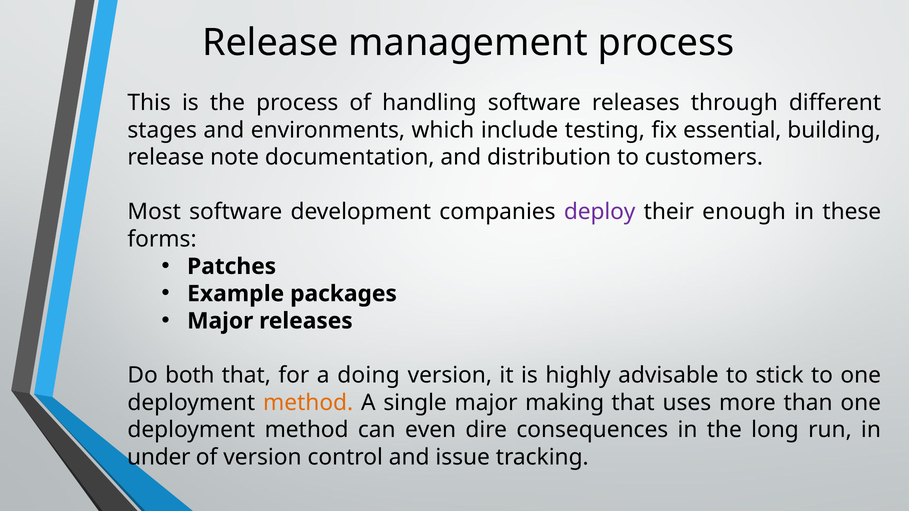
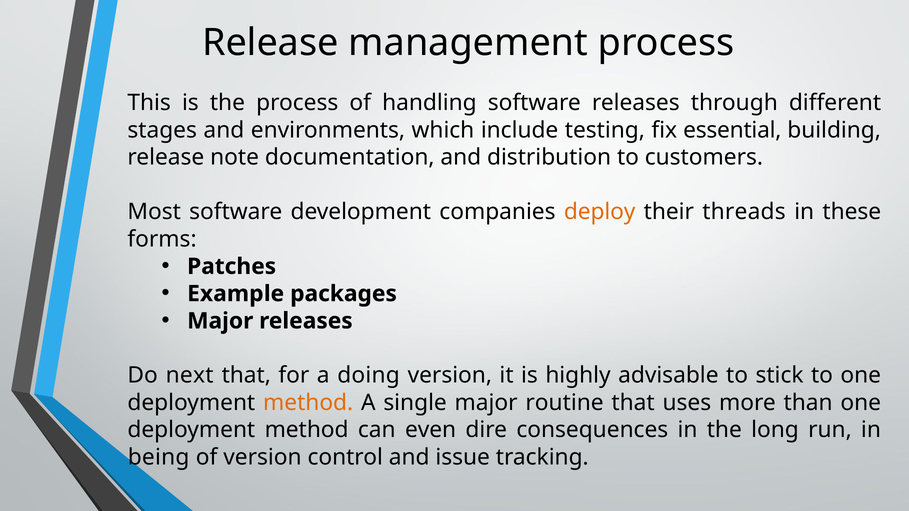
deploy colour: purple -> orange
enough: enough -> threads
both: both -> next
making: making -> routine
under: under -> being
